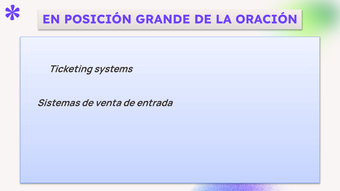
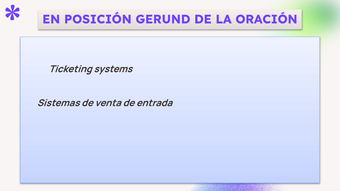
GRANDE: GRANDE -> GERUND
